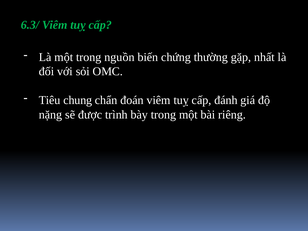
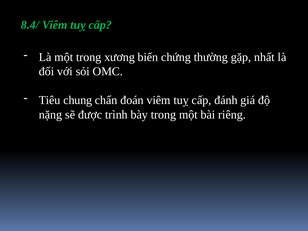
6.3/: 6.3/ -> 8.4/
nguồn: nguồn -> xương
